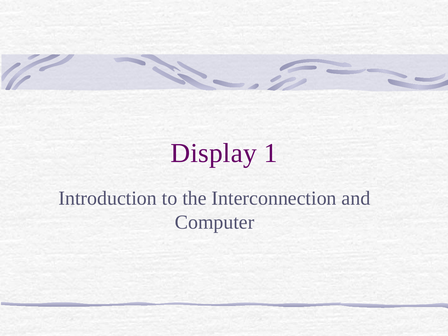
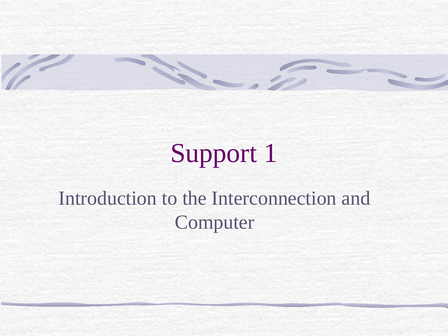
Display: Display -> Support
